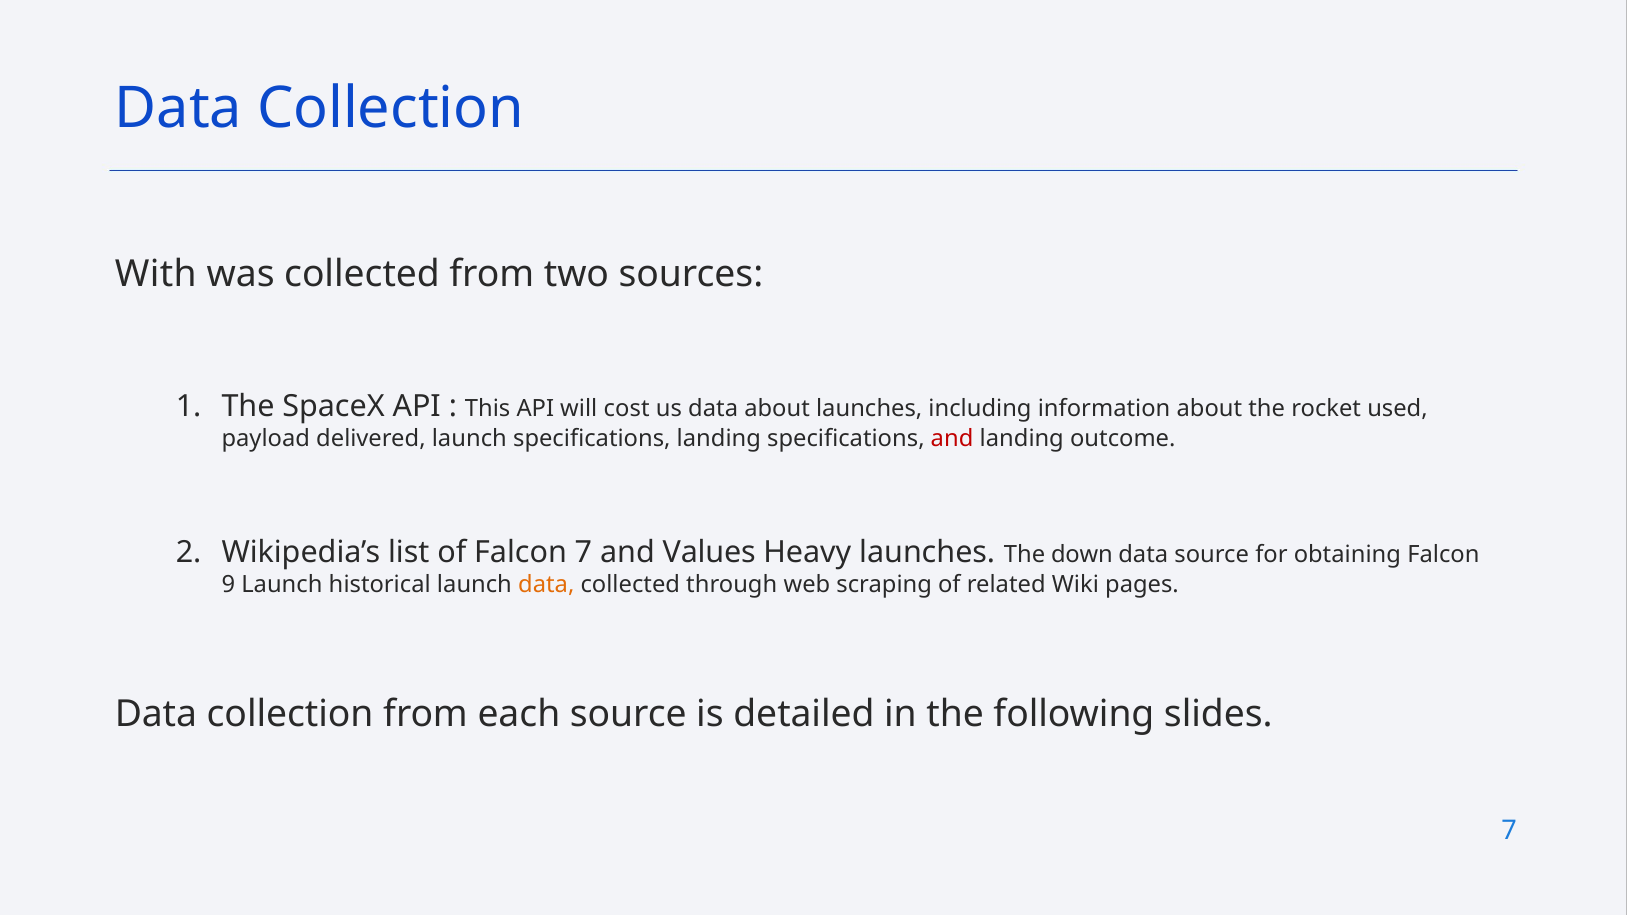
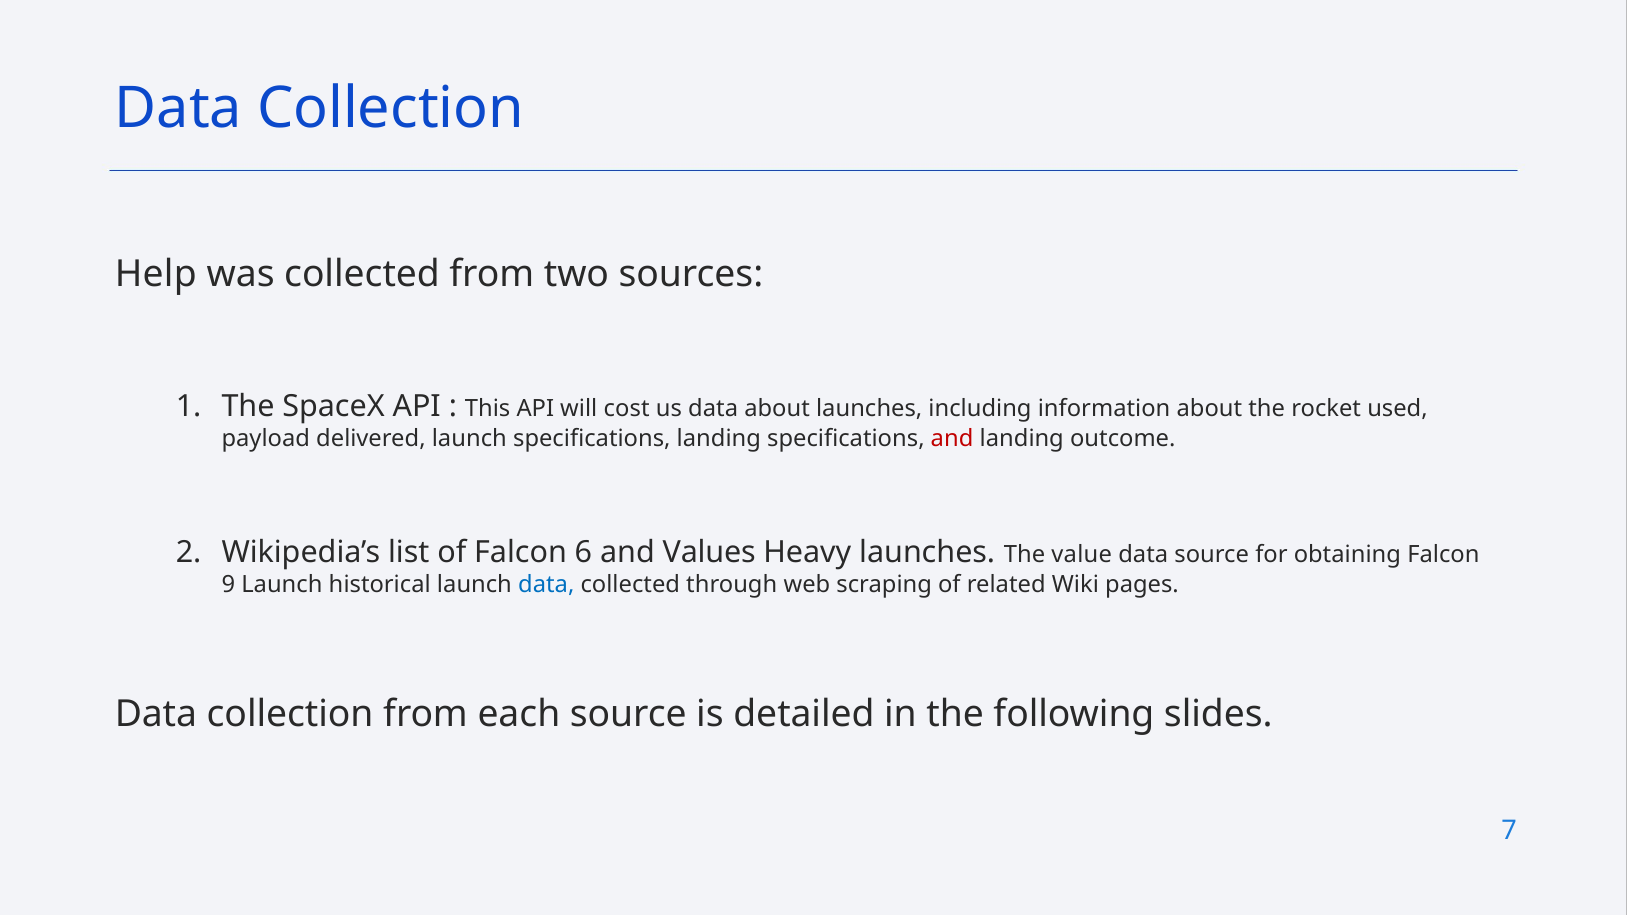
With: With -> Help
Falcon 7: 7 -> 6
down: down -> value
data at (546, 585) colour: orange -> blue
